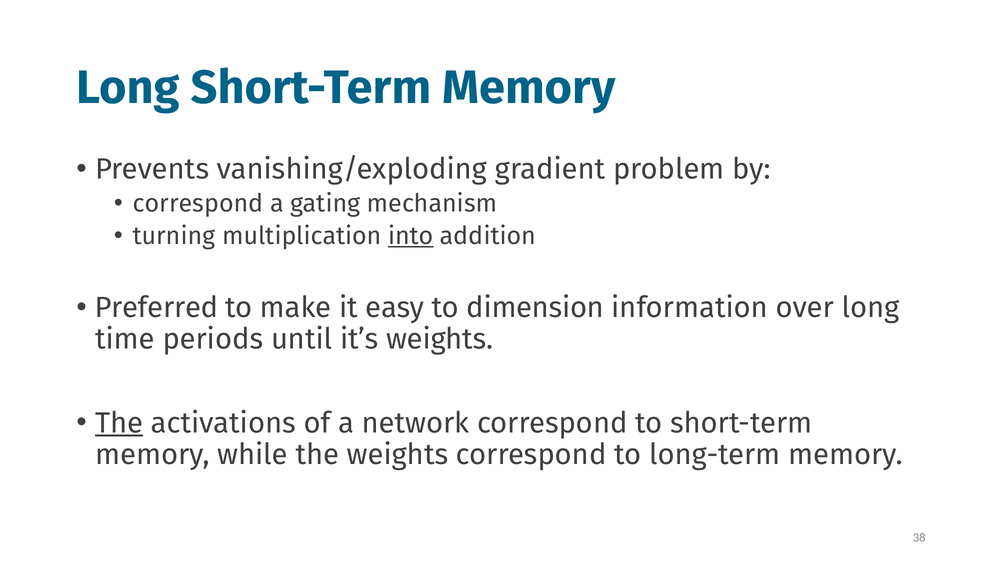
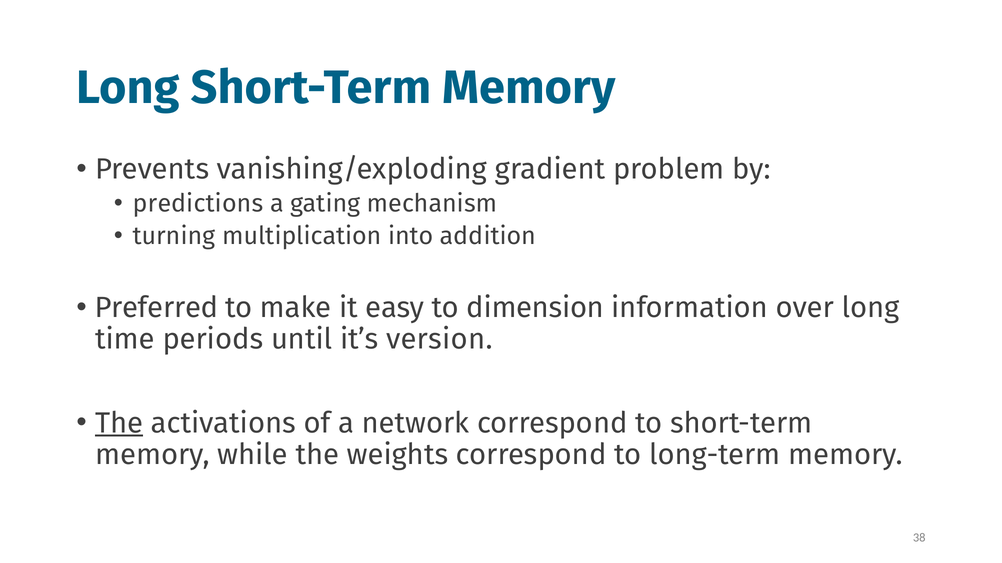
correspond at (198, 204): correspond -> predictions
into underline: present -> none
it’s weights: weights -> version
